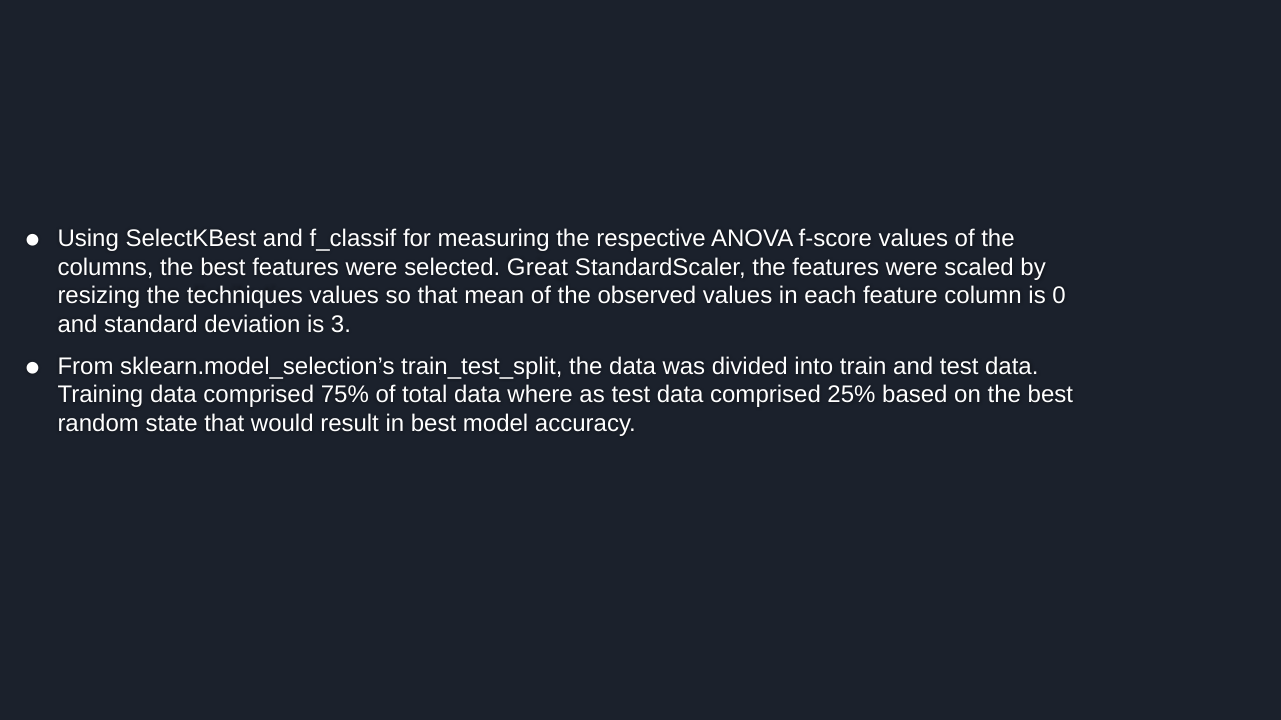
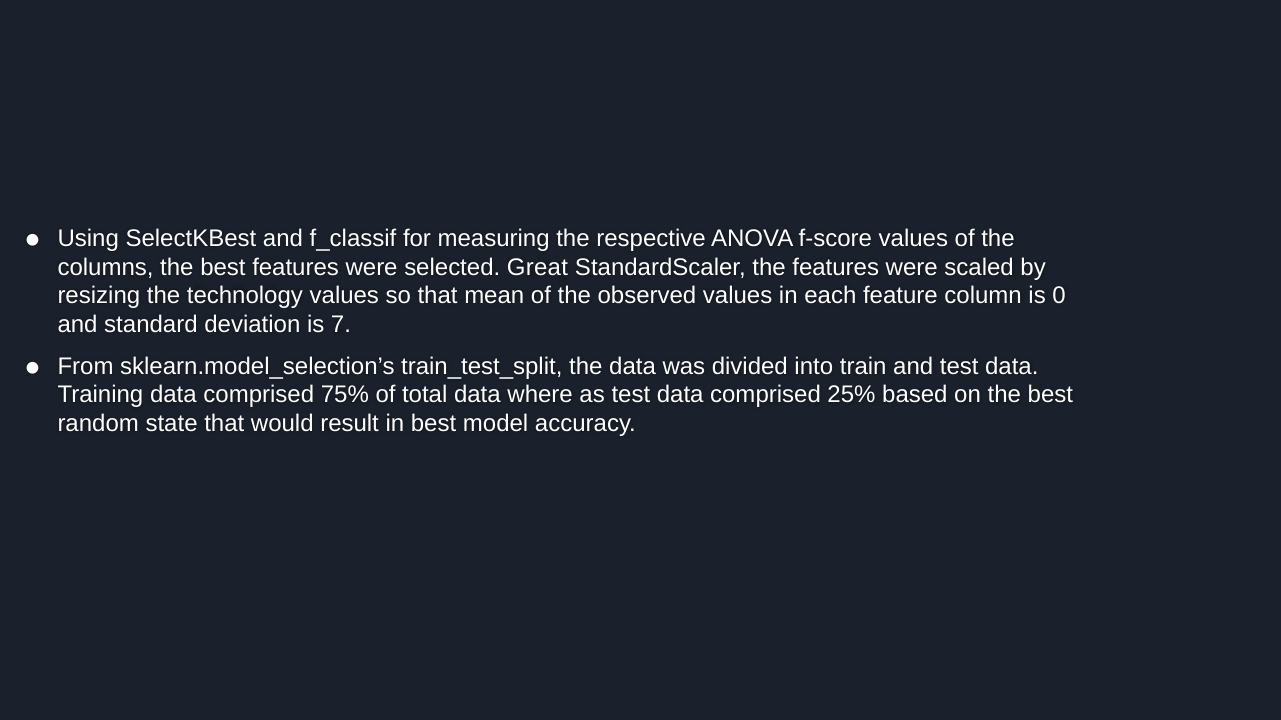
techniques: techniques -> technology
3: 3 -> 7
